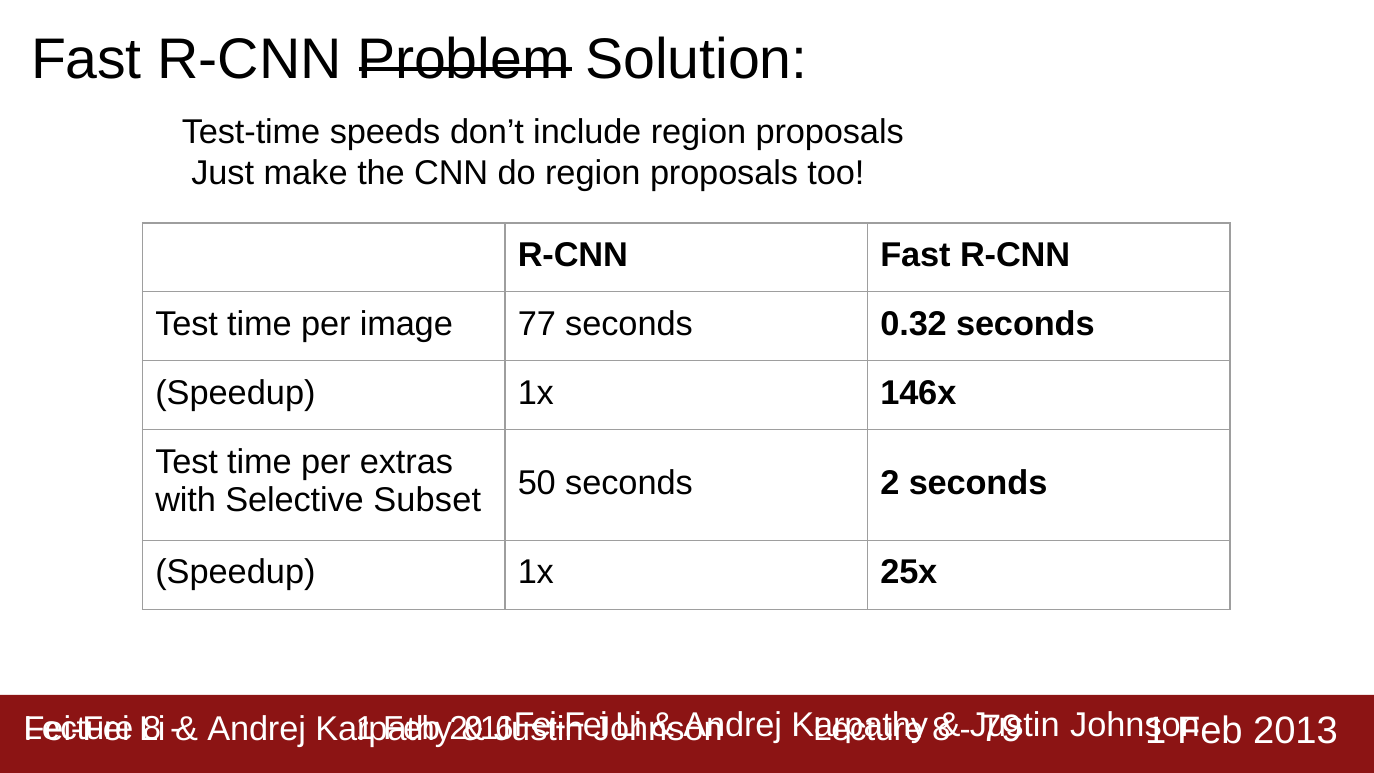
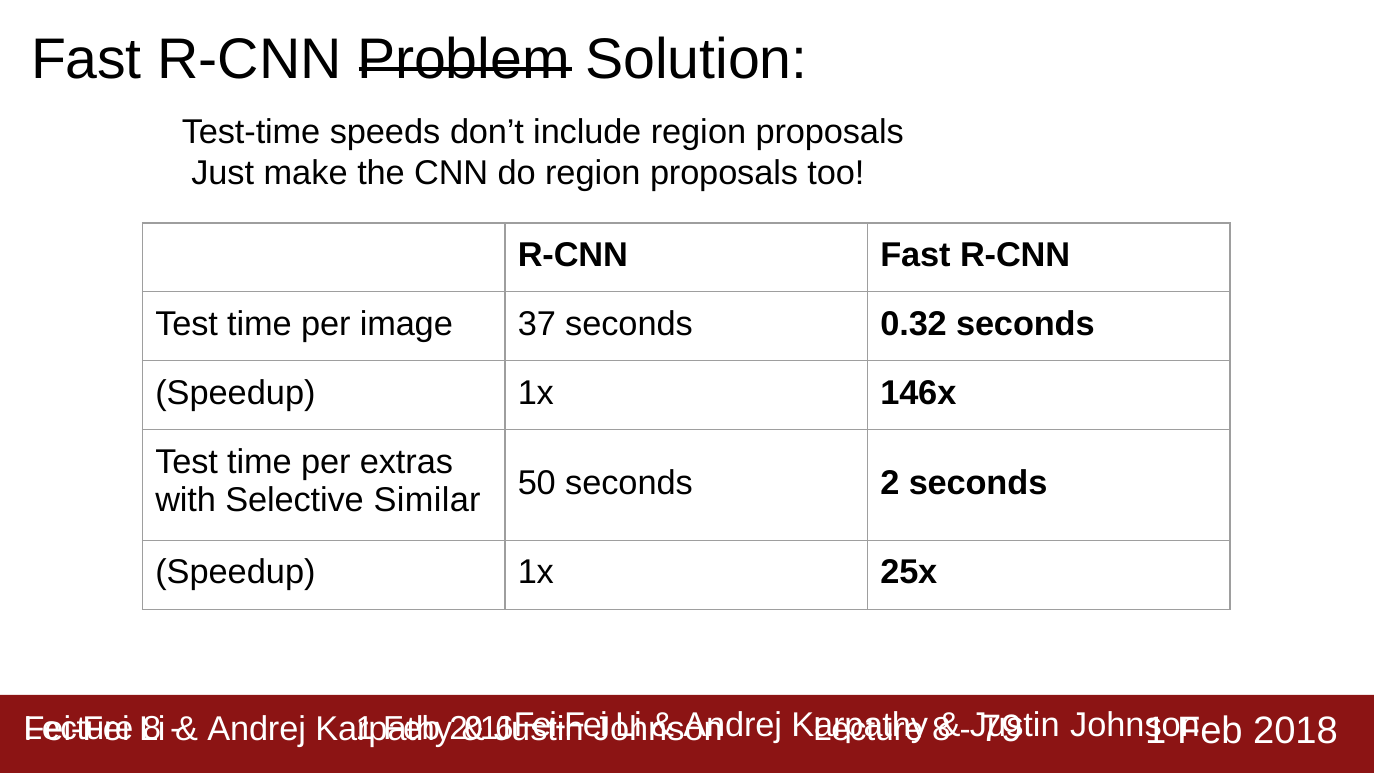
77: 77 -> 37
Subset: Subset -> Similar
2013: 2013 -> 2018
